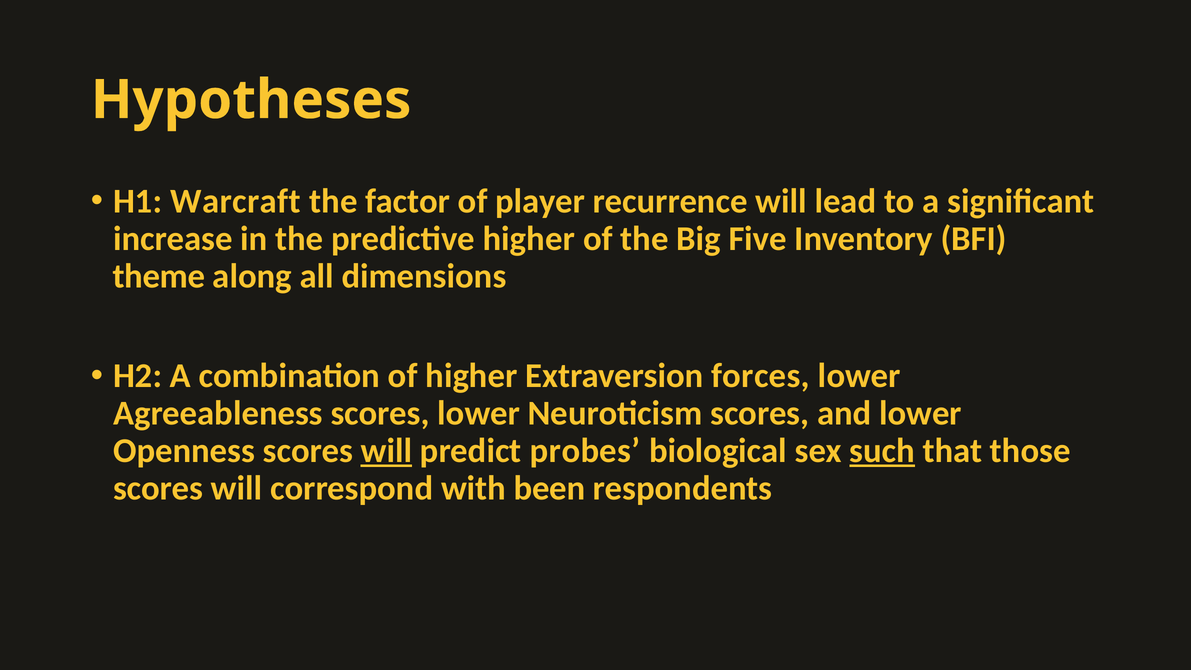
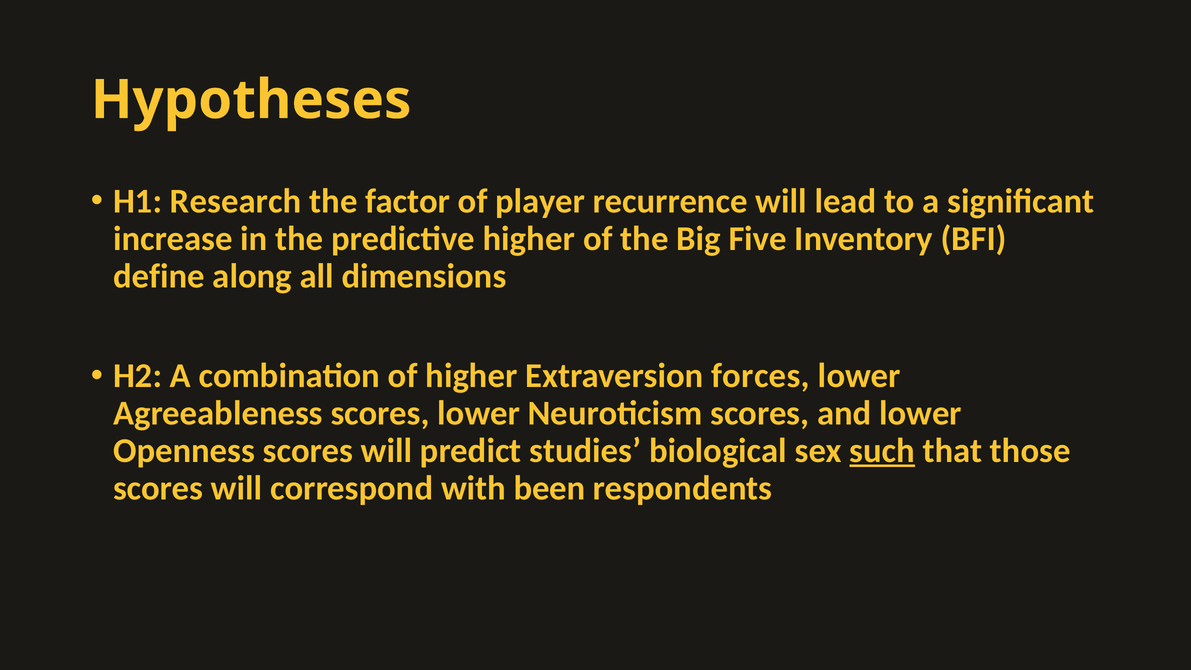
Warcraft: Warcraft -> Research
theme: theme -> define
will at (386, 451) underline: present -> none
probes: probes -> studies
